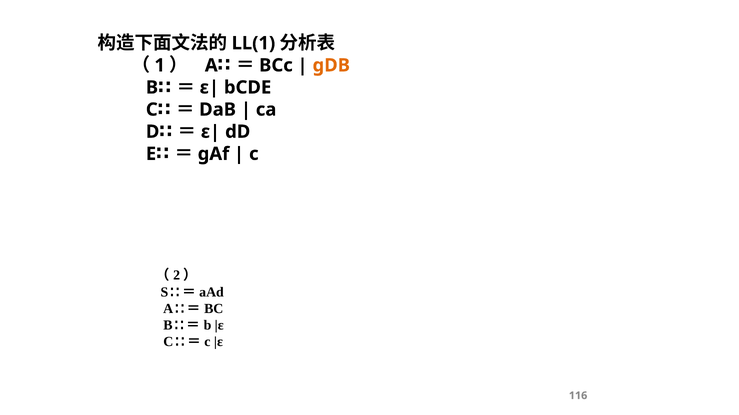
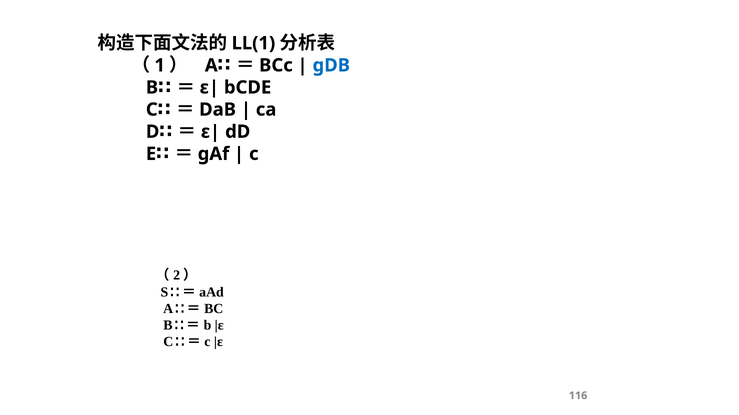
gDB colour: orange -> blue
